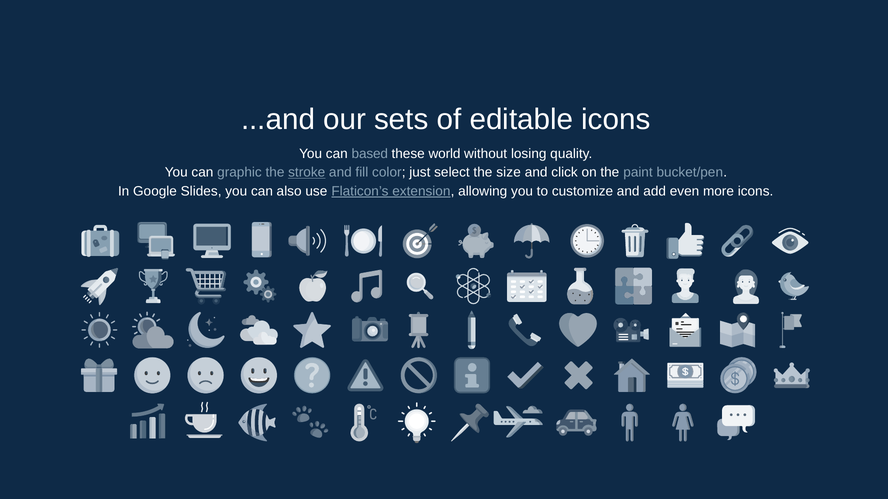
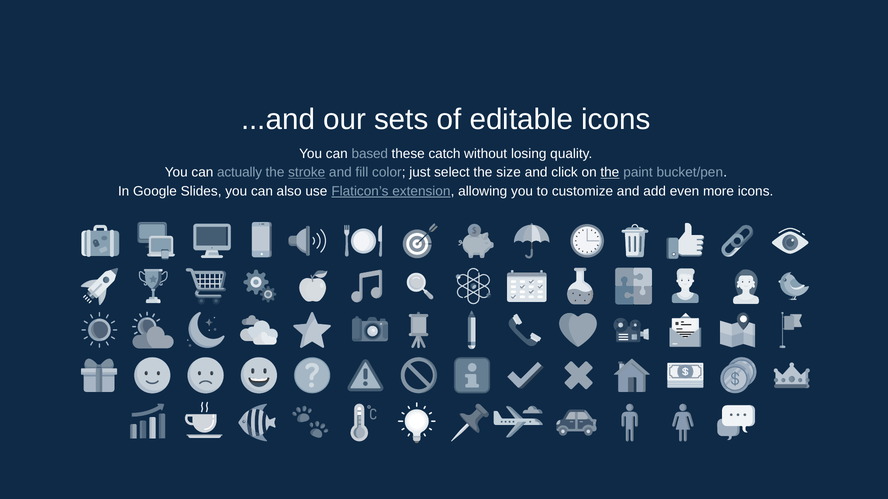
world: world -> catch
graphic: graphic -> actually
the at (610, 173) underline: none -> present
